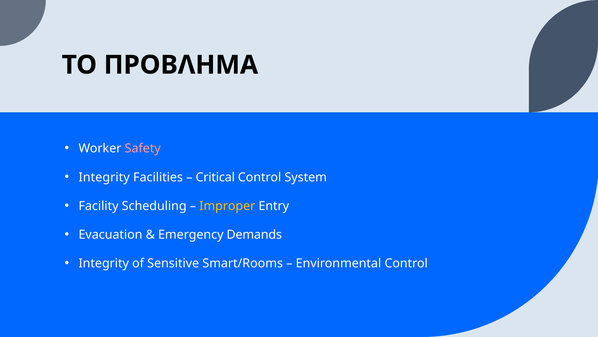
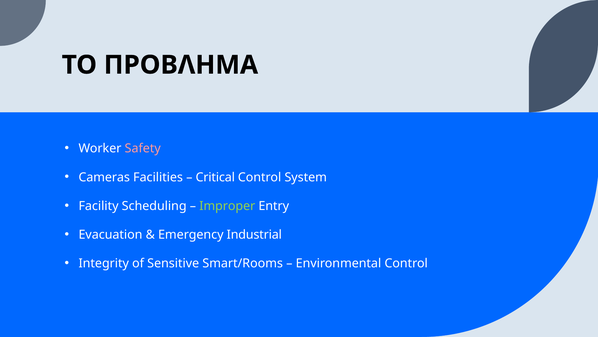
Integrity at (104, 177): Integrity -> Cameras
Improper colour: yellow -> light green
Demands: Demands -> Industrial
